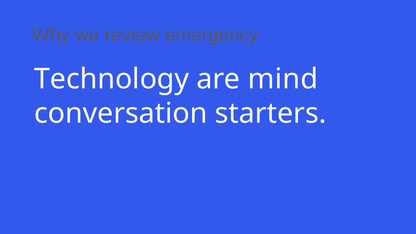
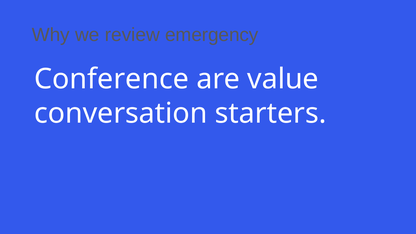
Technology: Technology -> Conference
mind: mind -> value
